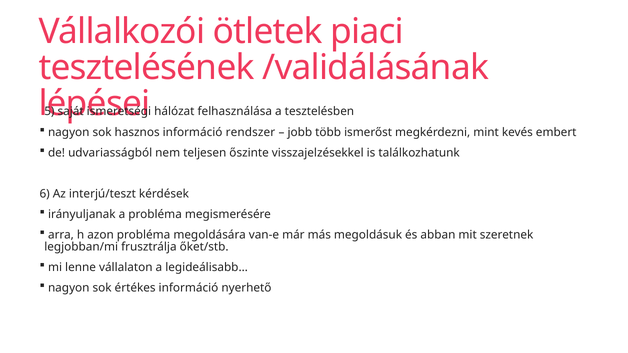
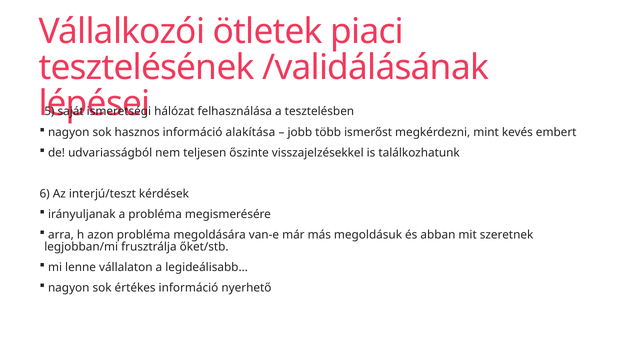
rendszer: rendszer -> alakítása
